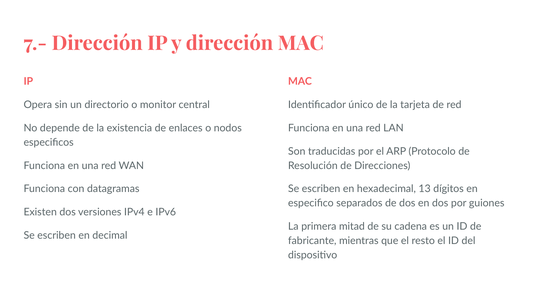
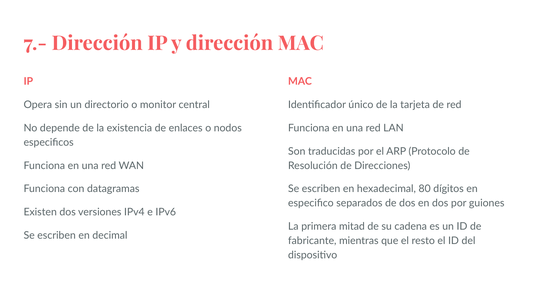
13: 13 -> 80
